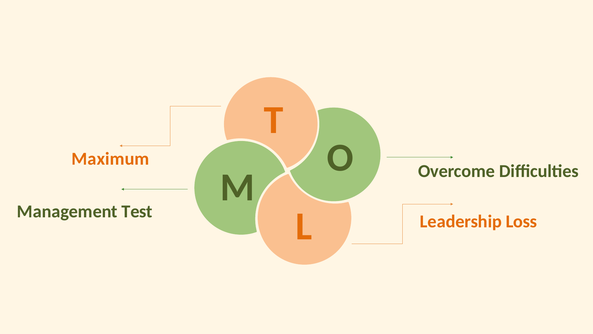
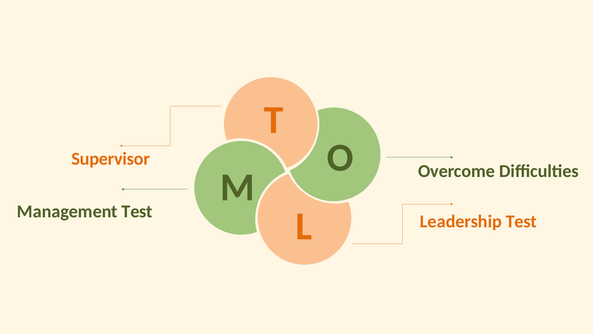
Maximum: Maximum -> Supervisor
Leadership Loss: Loss -> Test
